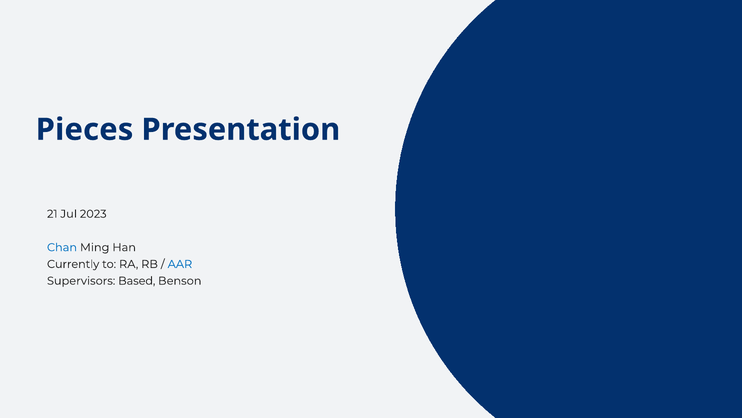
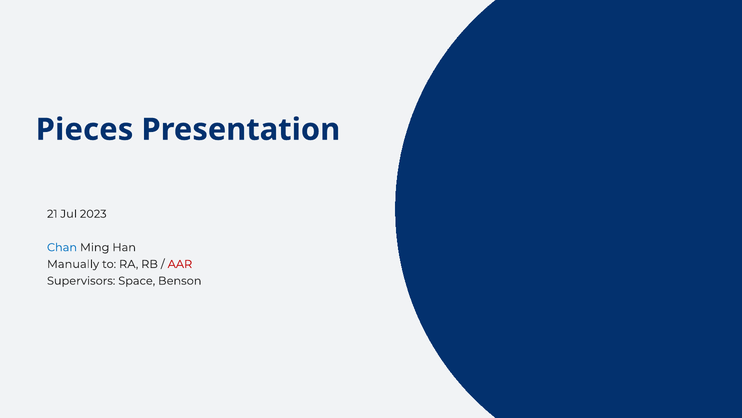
Currently: Currently -> Manually
AAR colour: blue -> red
Based: Based -> Space
